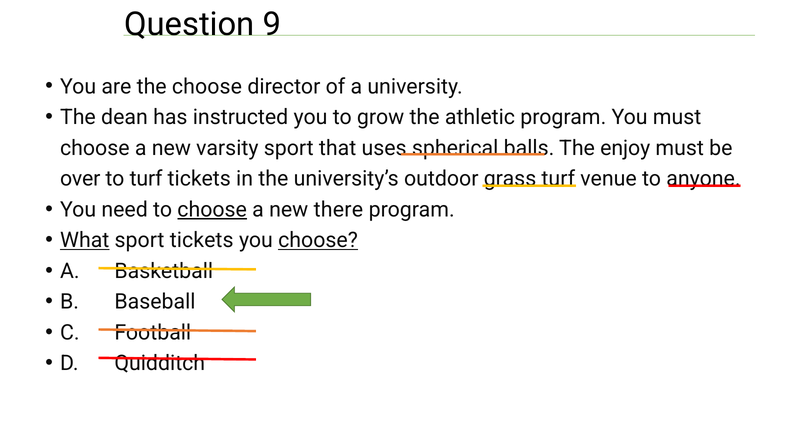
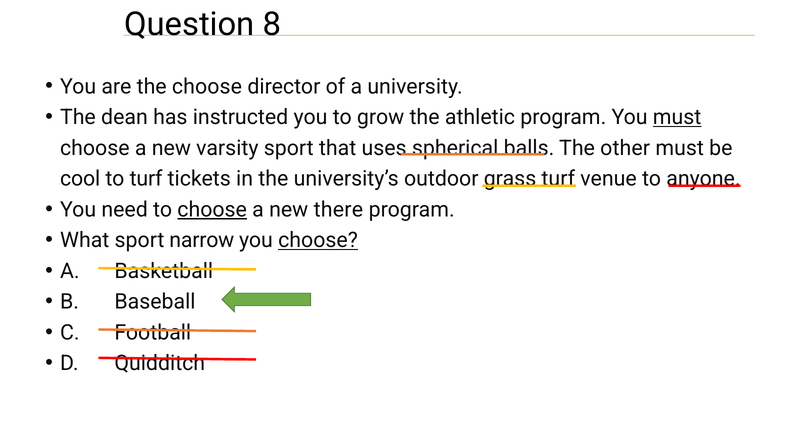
9: 9 -> 8
must at (677, 117) underline: none -> present
enjoy: enjoy -> other
over: over -> cool
What underline: present -> none
sport tickets: tickets -> narrow
